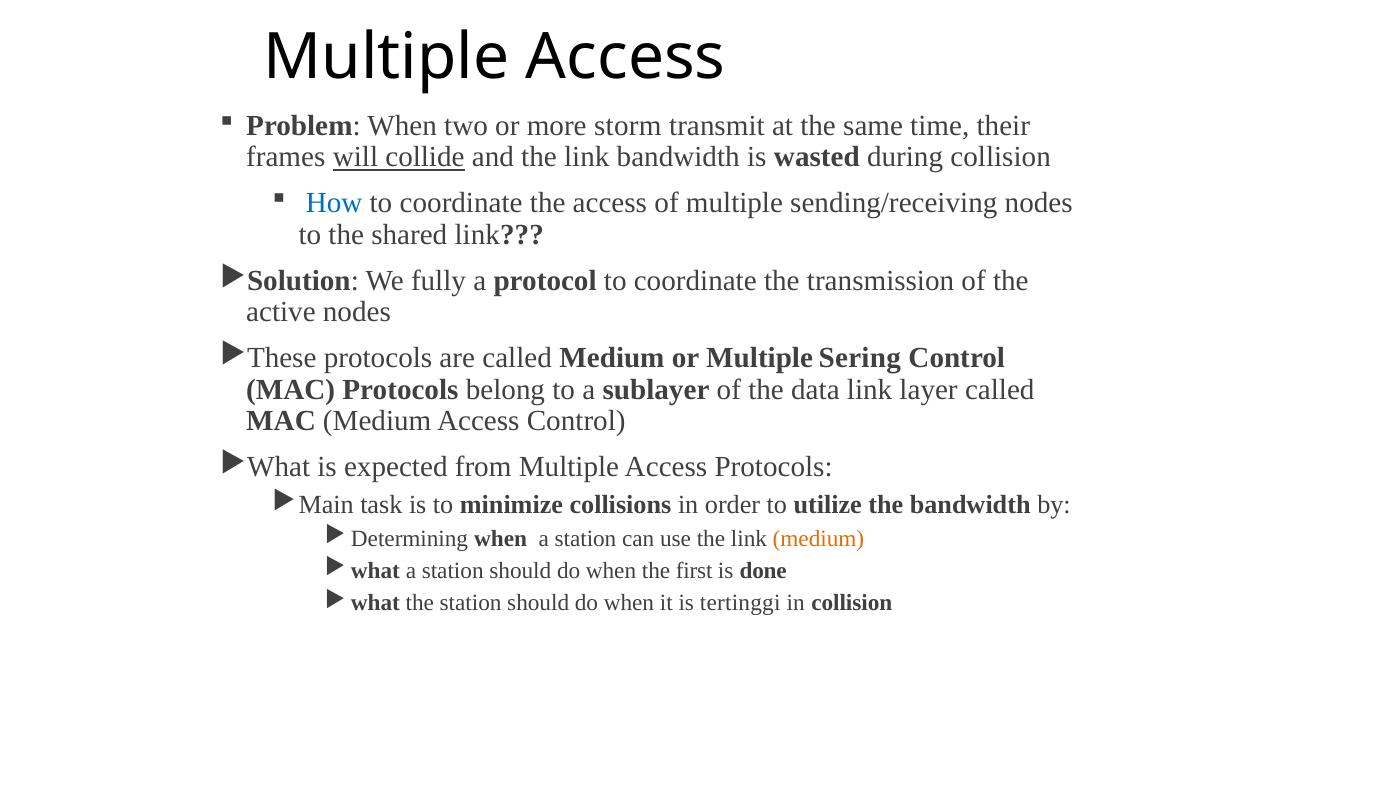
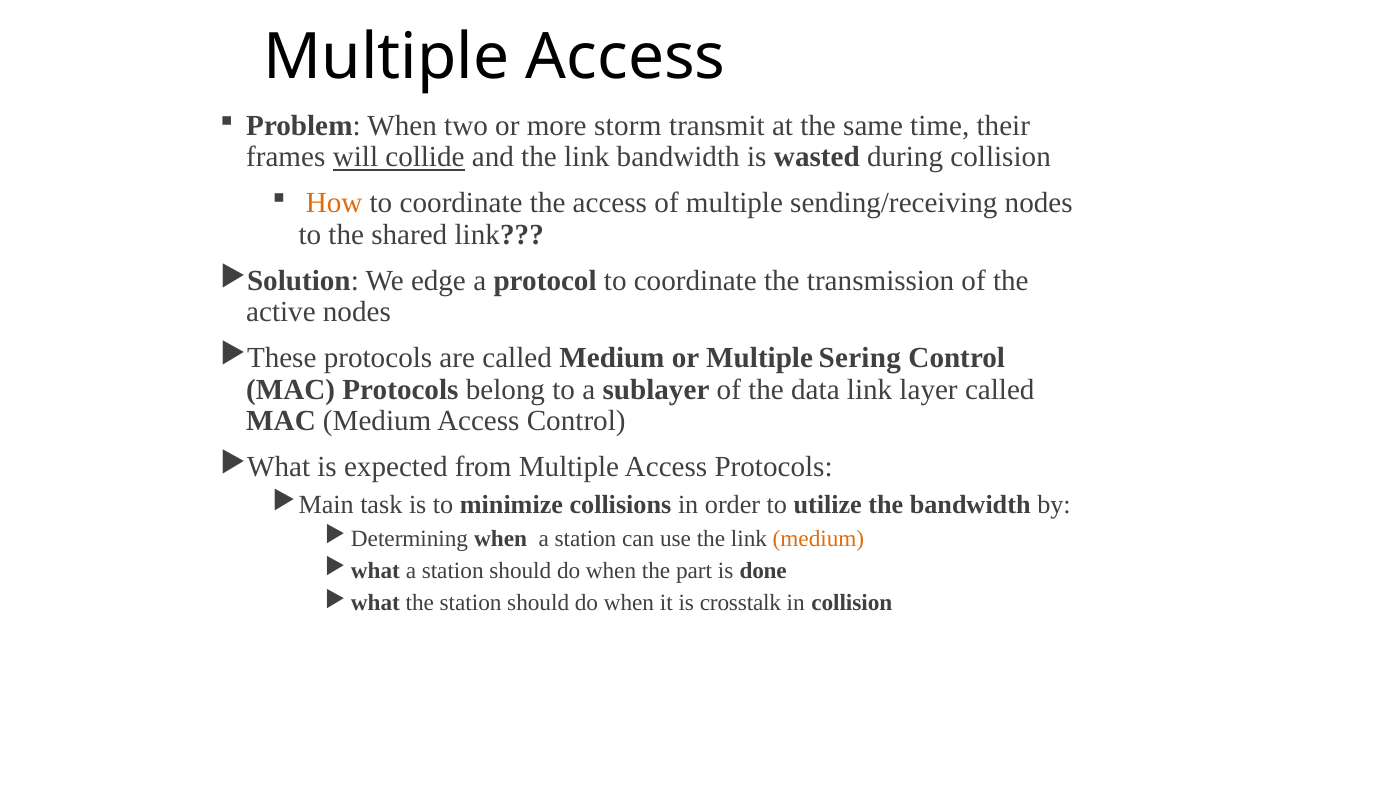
How colour: blue -> orange
fully: fully -> edge
first: first -> part
tertinggi: tertinggi -> crosstalk
